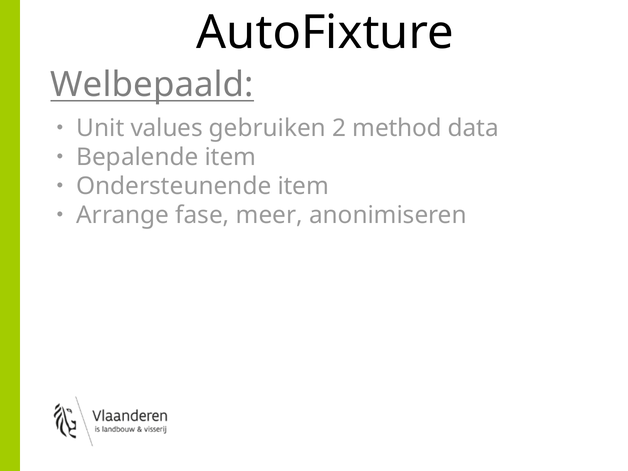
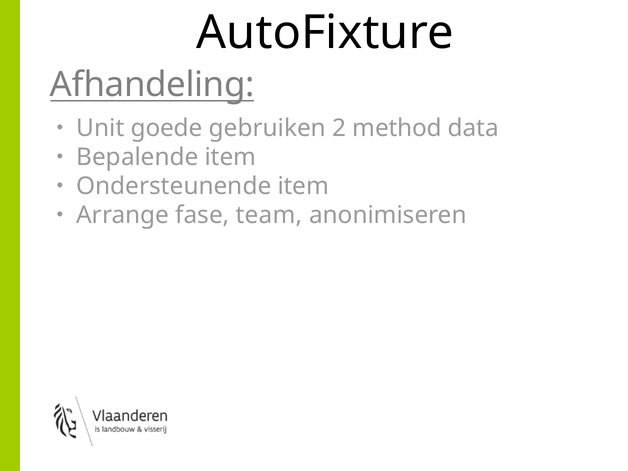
Welbepaald: Welbepaald -> Afhandeling
values: values -> goede
meer: meer -> team
